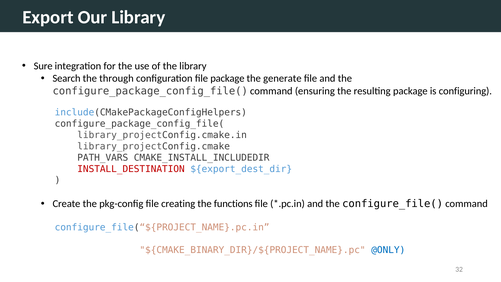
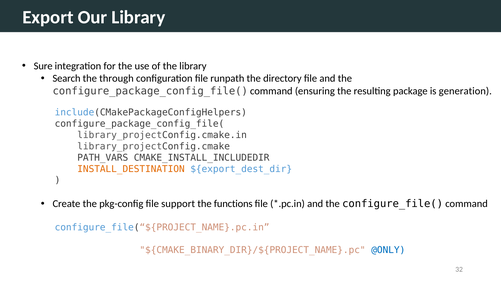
file package: package -> runpath
generate: generate -> directory
configuring: configuring -> generation
INSTALL_DESTINATION colour: red -> orange
creating: creating -> support
